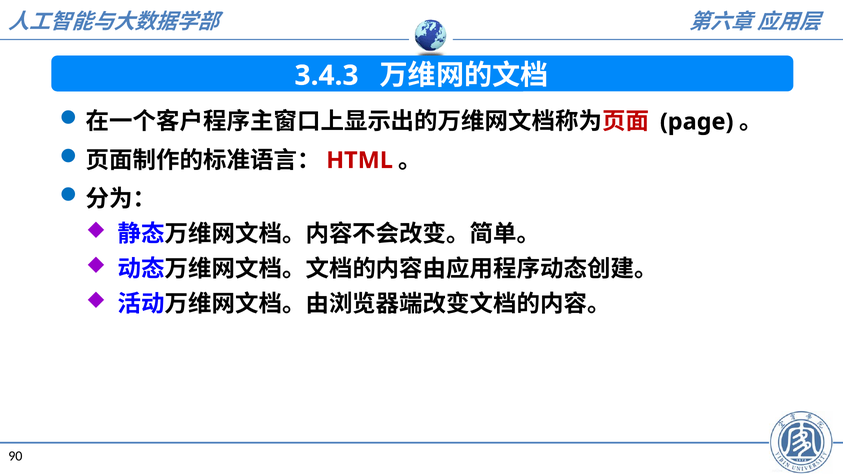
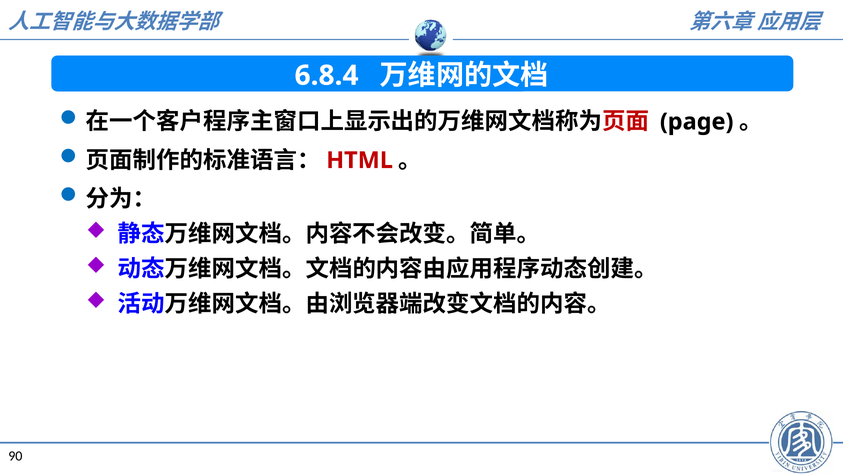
3.4.3: 3.4.3 -> 6.8.4
